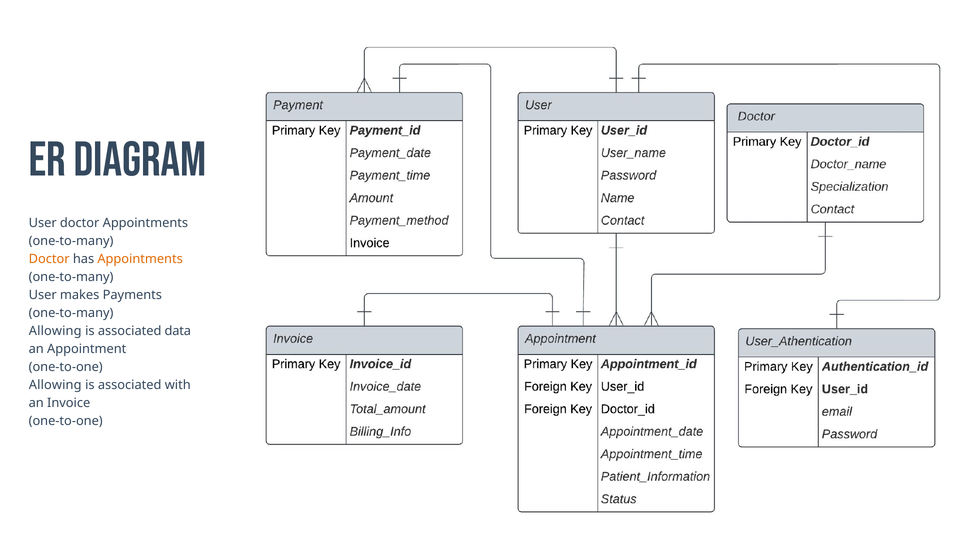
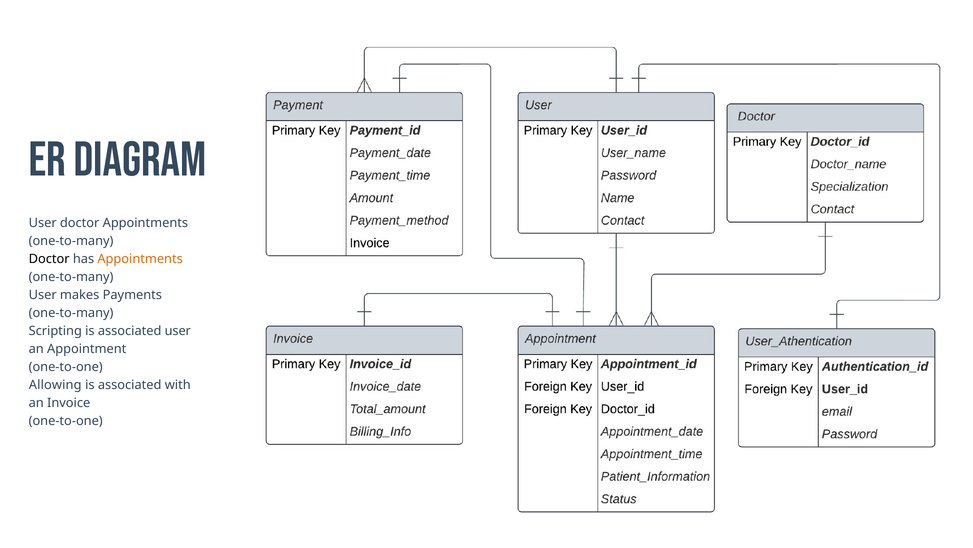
Doctor at (49, 259) colour: orange -> black
Allowing at (55, 331): Allowing -> Scripting
associated data: data -> user
